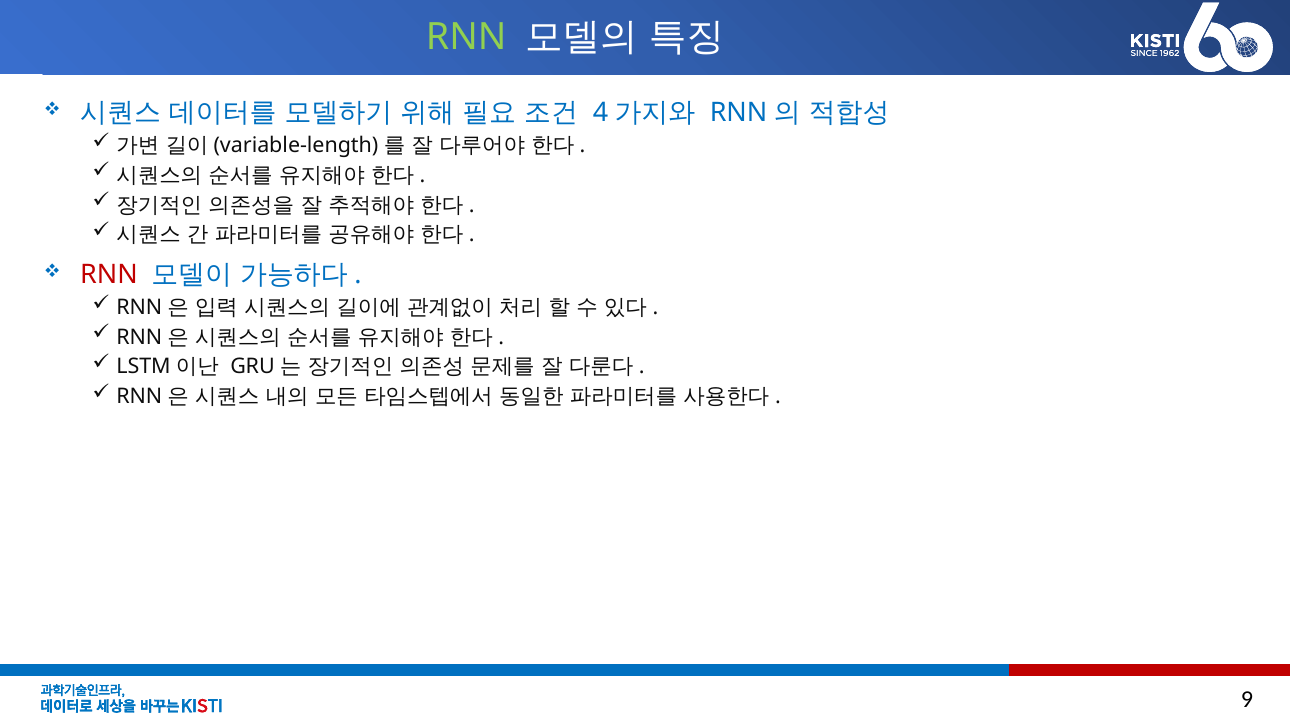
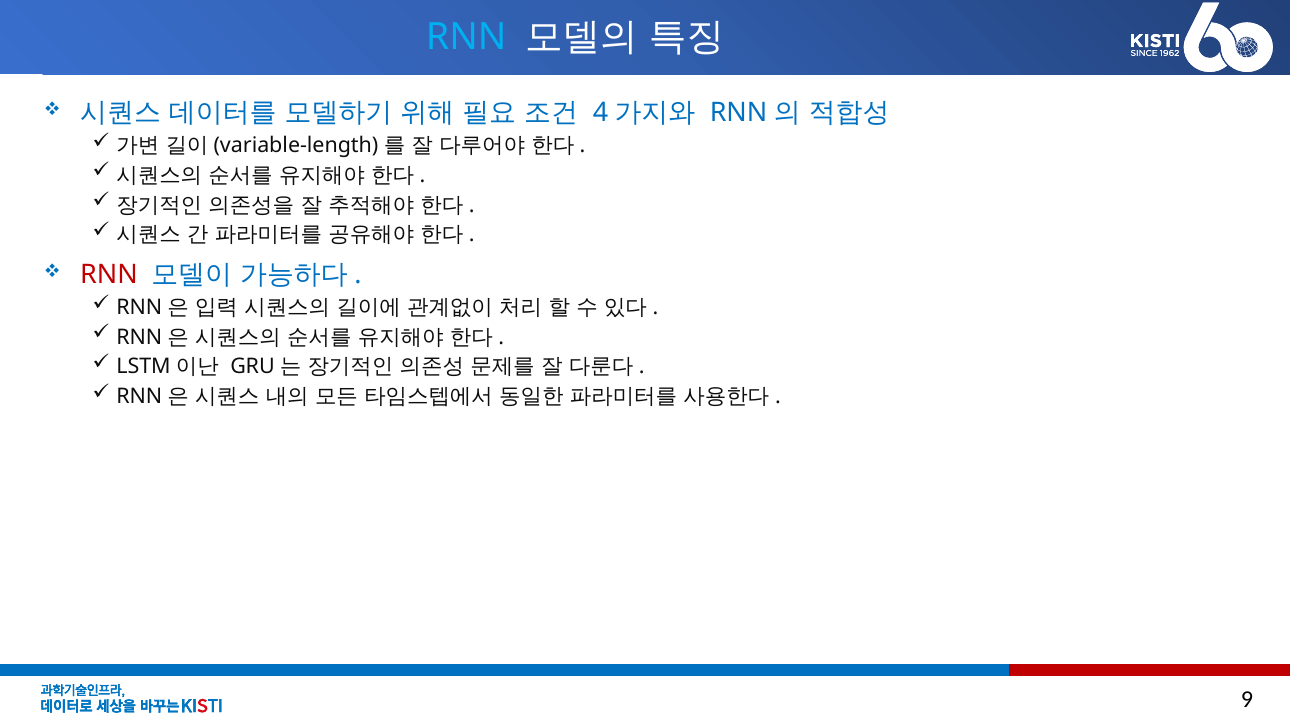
RNN at (466, 37) colour: light green -> light blue
